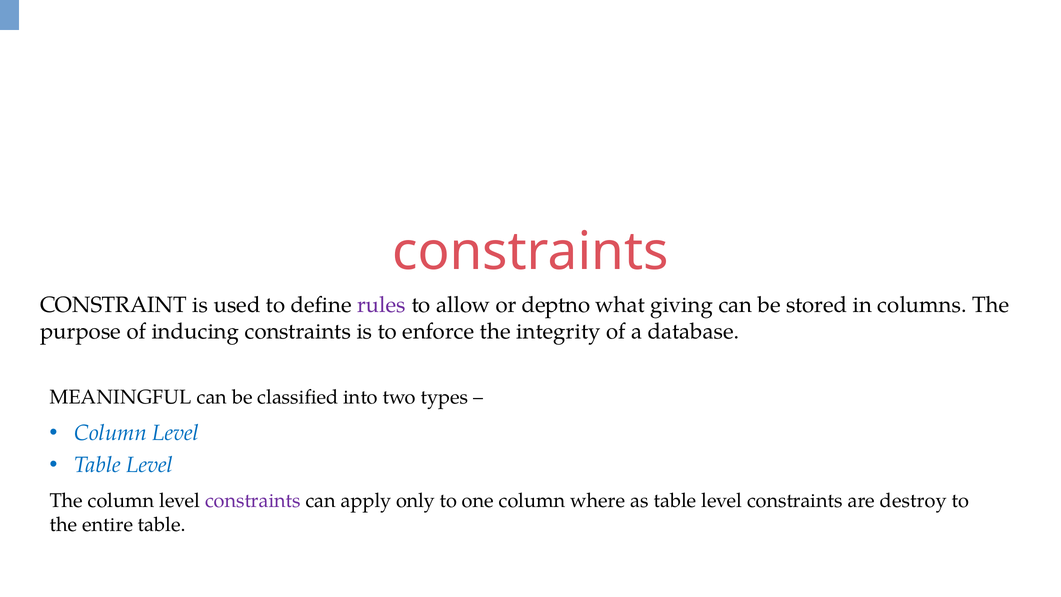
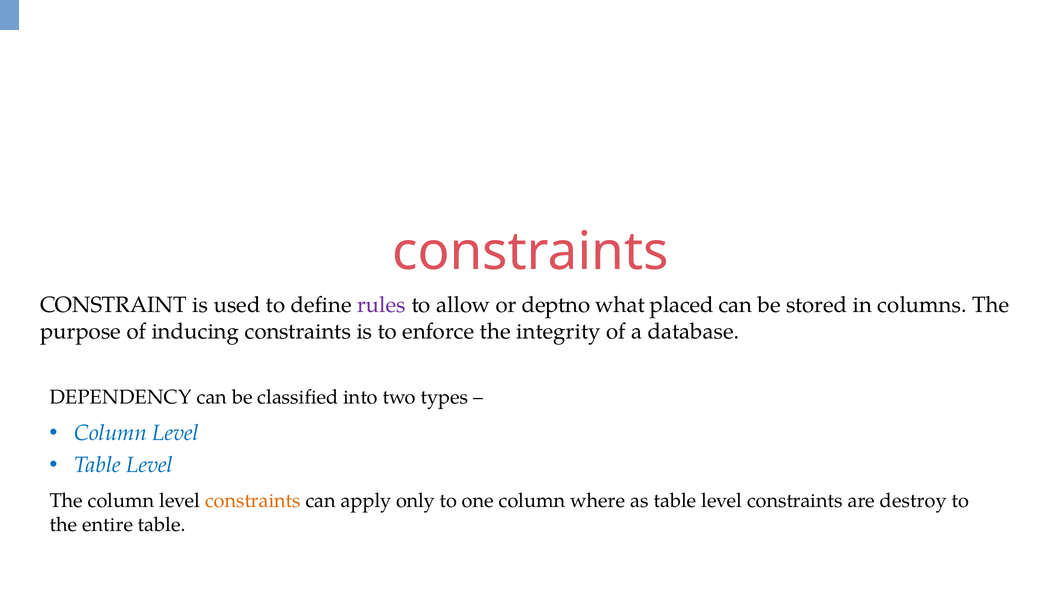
giving: giving -> placed
MEANINGFUL: MEANINGFUL -> DEPENDENCY
constraints at (253, 501) colour: purple -> orange
